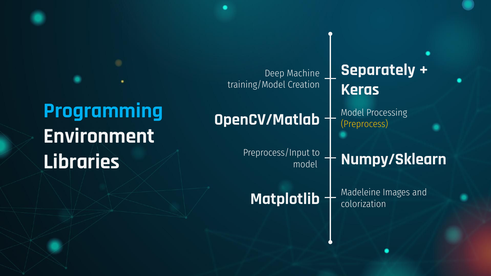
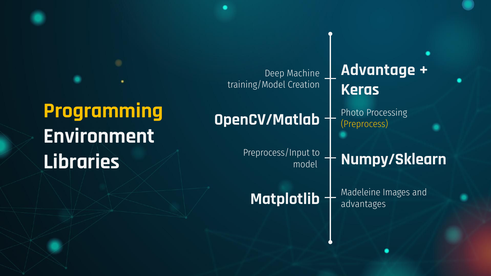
Separately: Separately -> Advantage
Programming colour: light blue -> yellow
Model at (352, 113): Model -> Photo
colorization: colorization -> advantages
